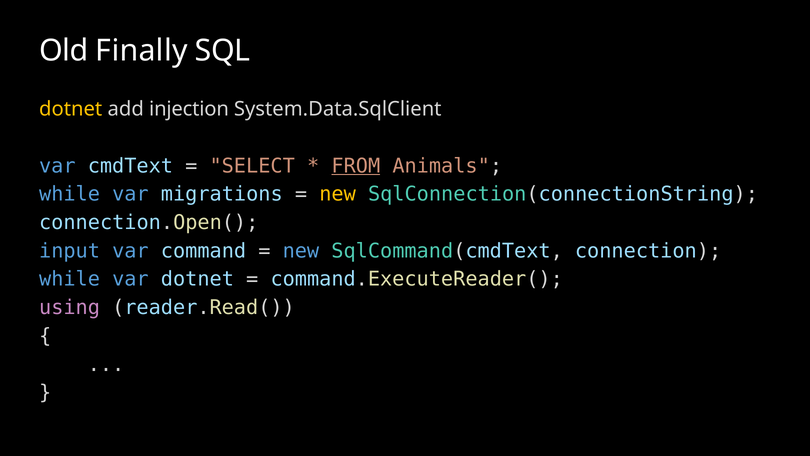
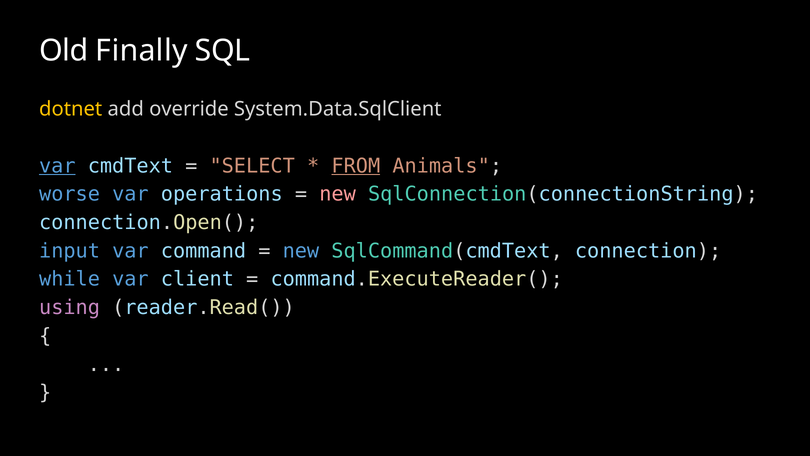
injection: injection -> override
var at (57, 166) underline: none -> present
while at (70, 194): while -> worse
migrations: migrations -> operations
new at (338, 194) colour: yellow -> pink
var dotnet: dotnet -> client
